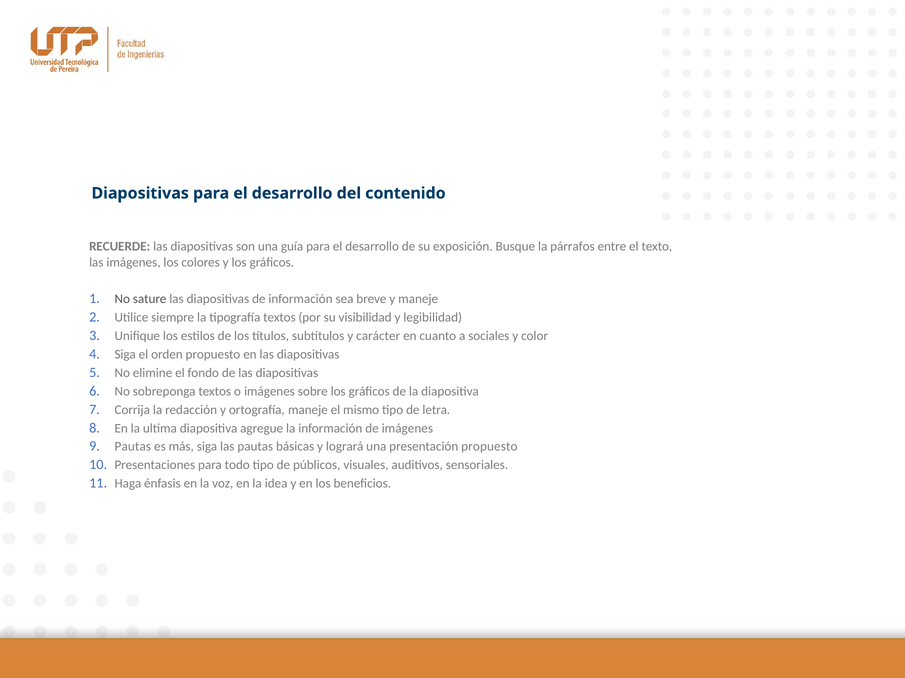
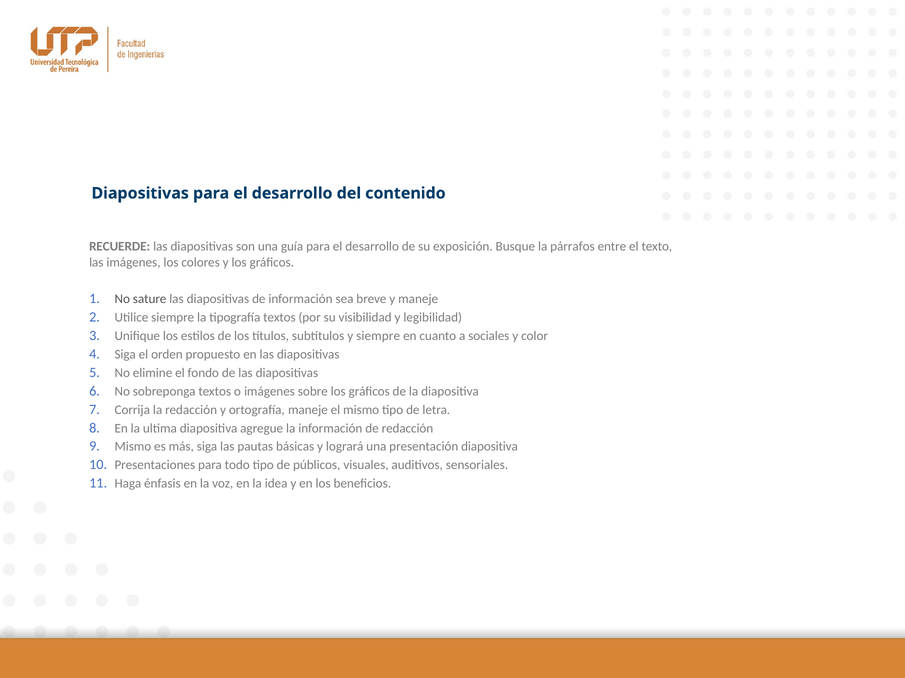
y carácter: carácter -> siempre
de imágenes: imágenes -> redacción
Pautas at (133, 447): Pautas -> Mismo
presentación propuesto: propuesto -> diapositiva
